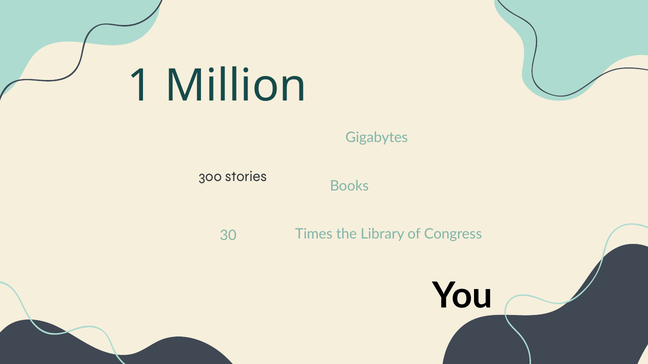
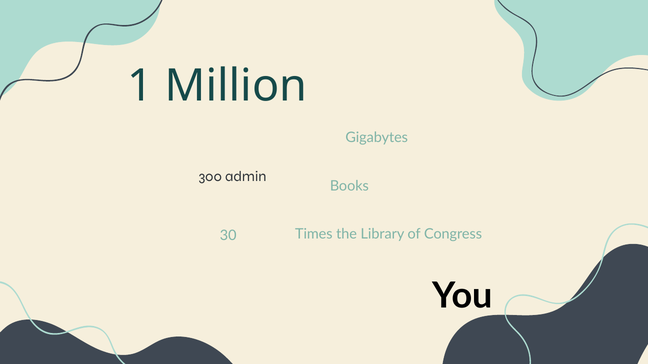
stories: stories -> admin
